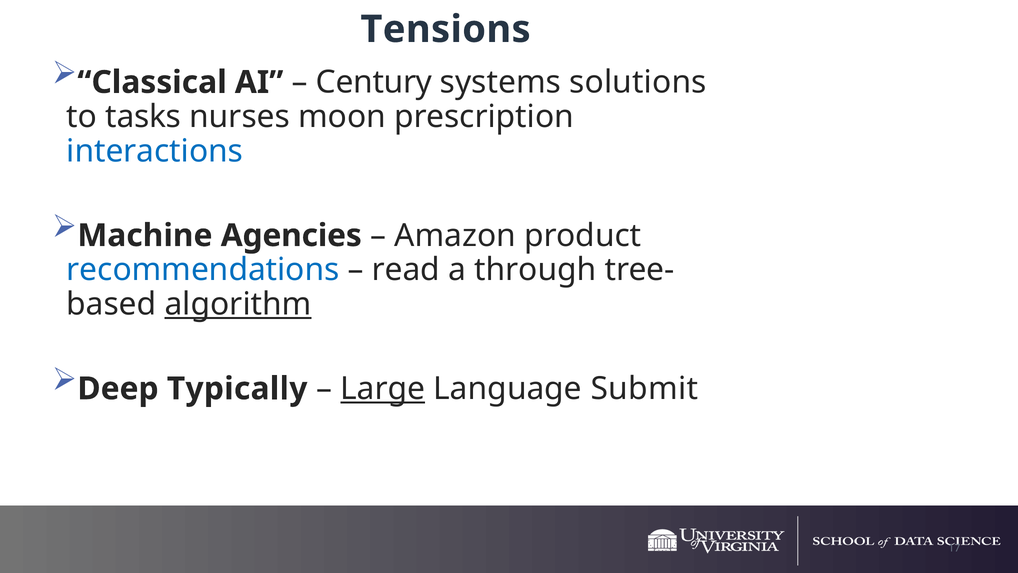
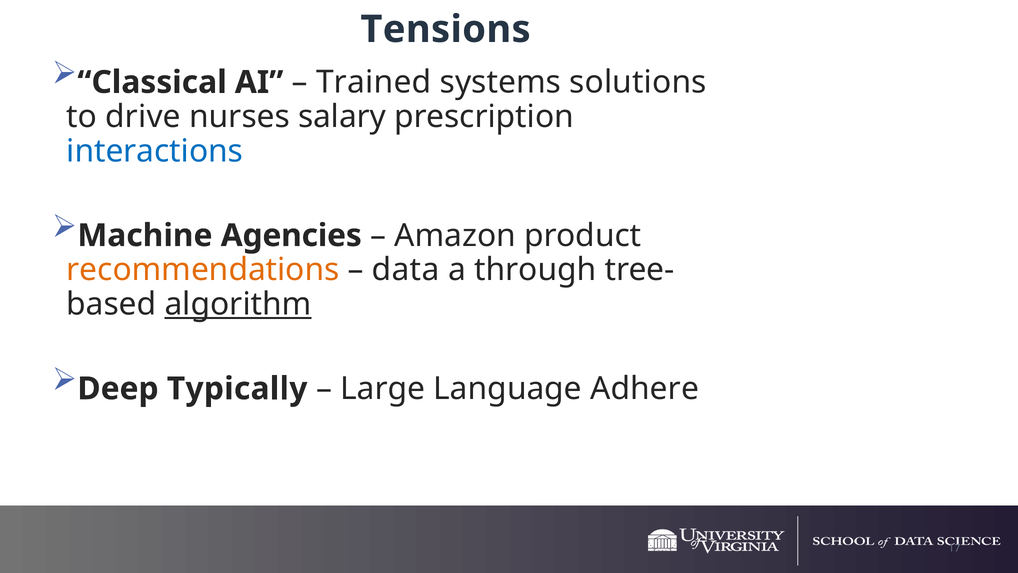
Century: Century -> Trained
tasks: tasks -> drive
moon: moon -> salary
recommendations colour: blue -> orange
read: read -> data
Large underline: present -> none
Submit: Submit -> Adhere
